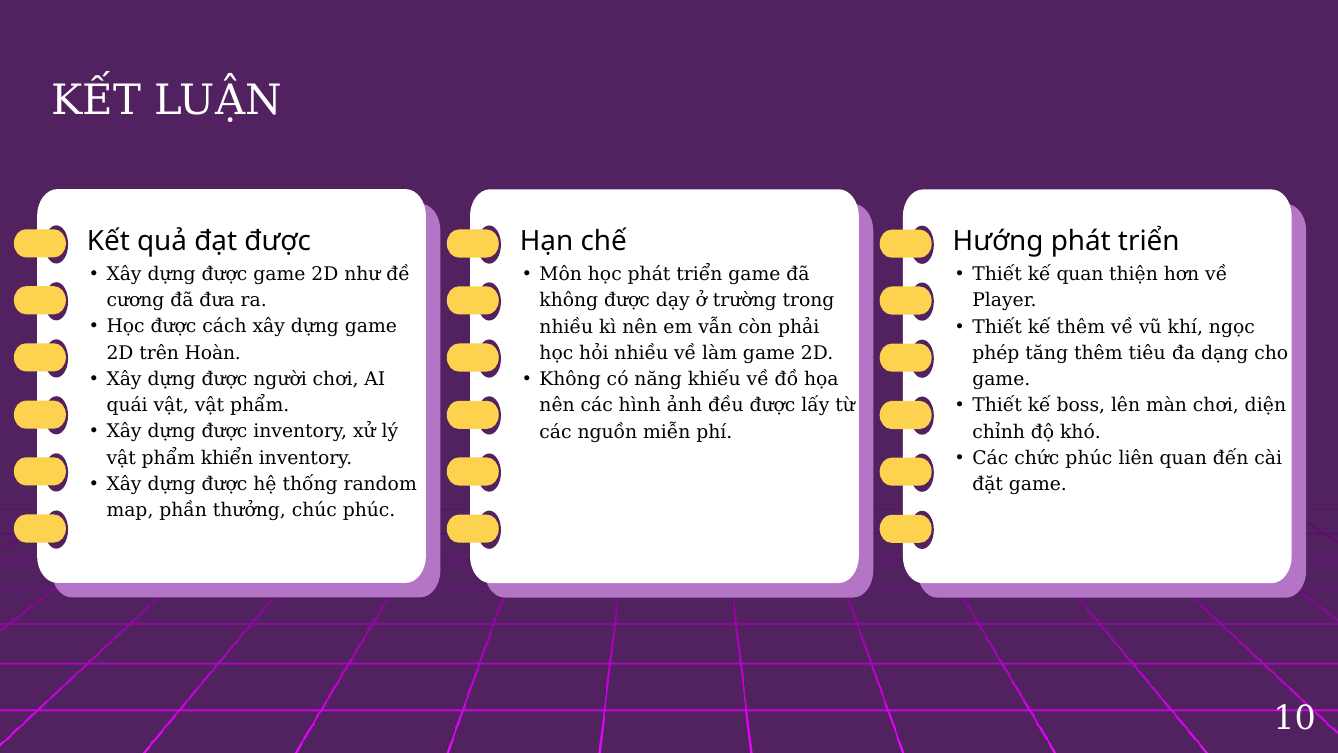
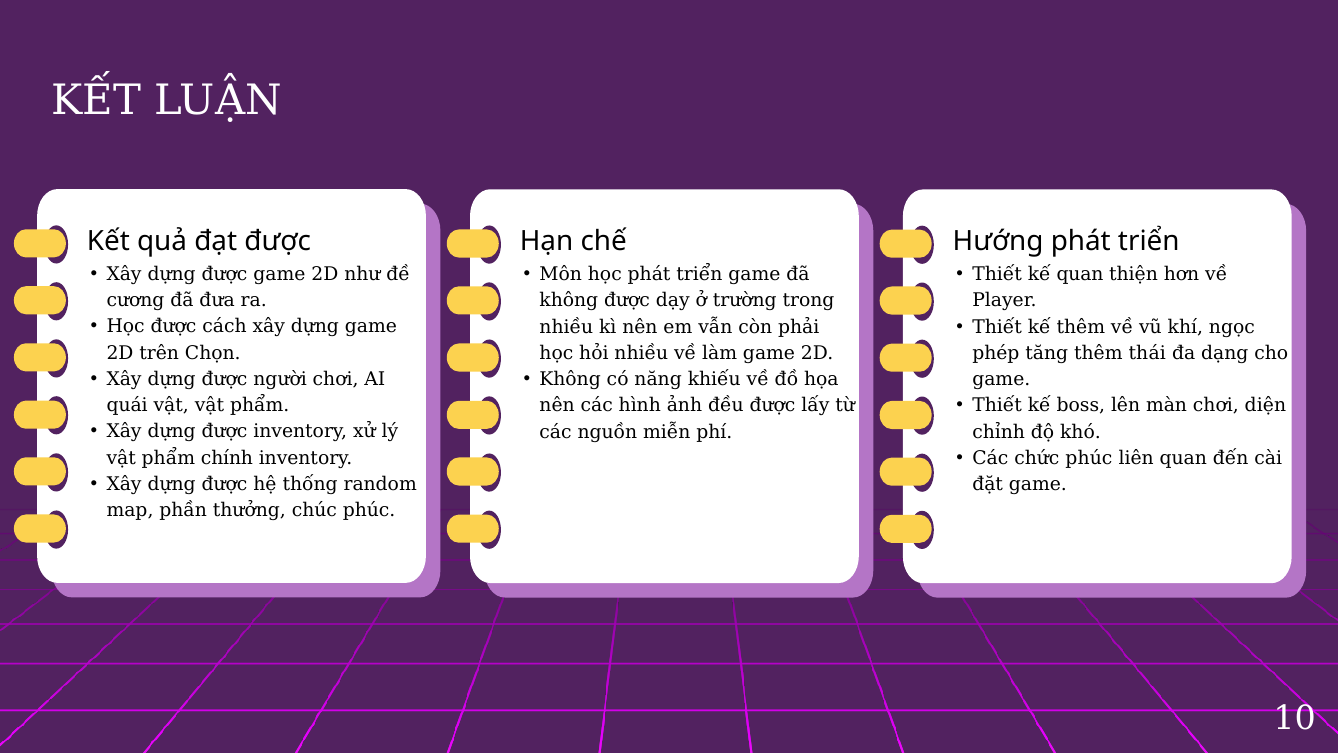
Hoàn: Hoàn -> Chọn
tiêu: tiêu -> thái
khiển: khiển -> chính
